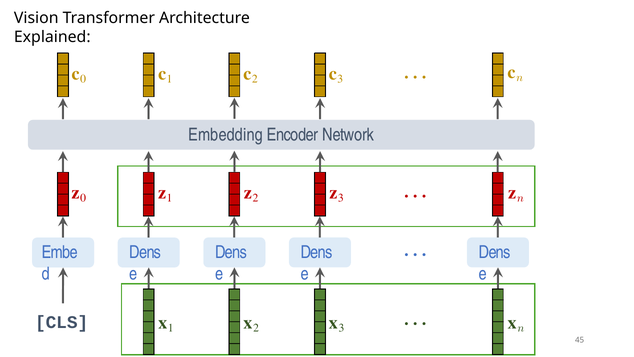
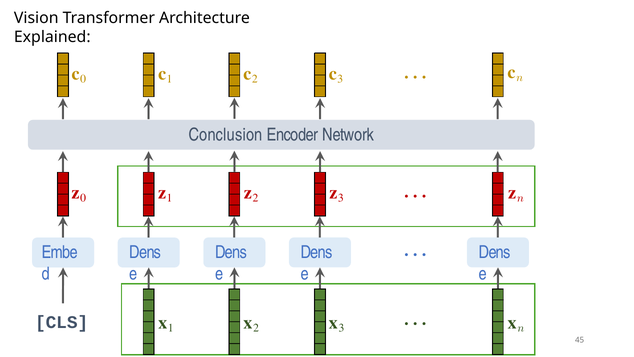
Embedding: Embedding -> Conclusion
